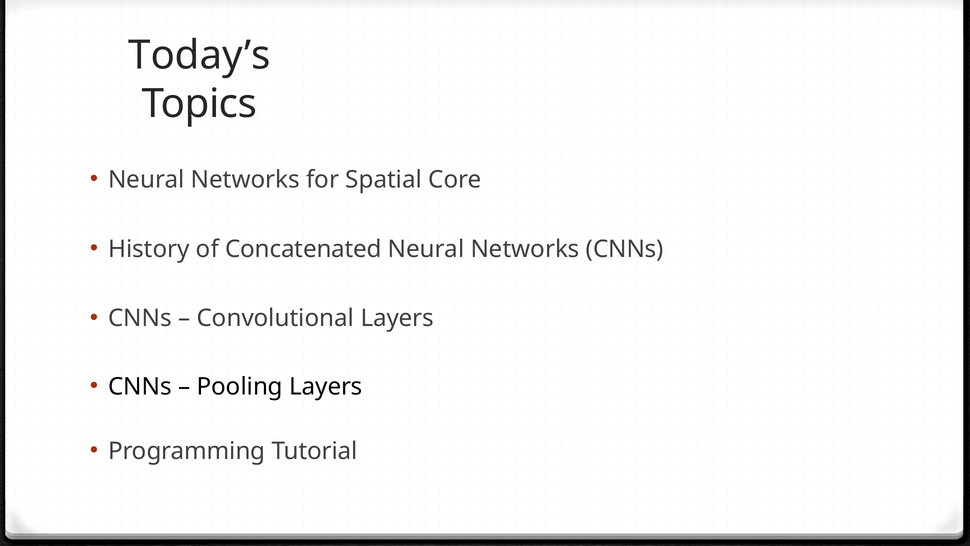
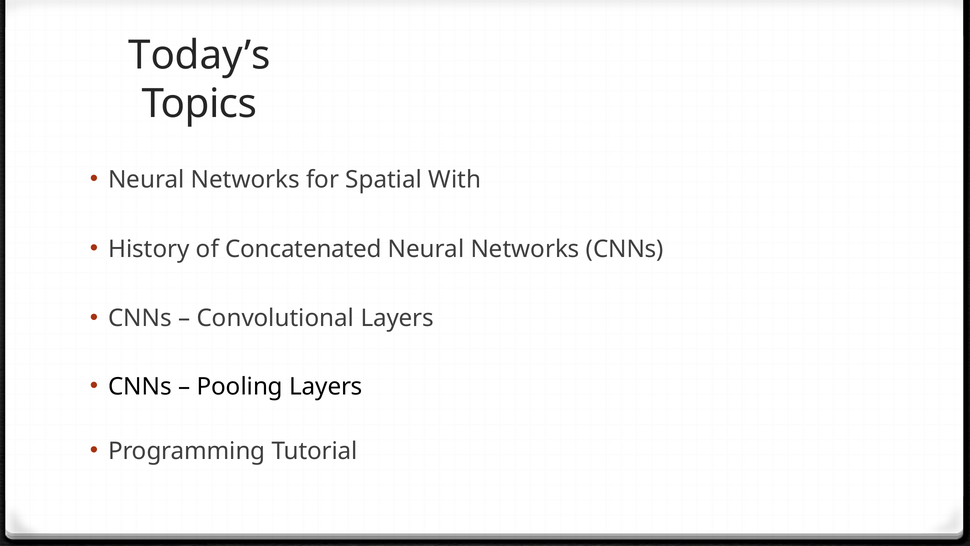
Core: Core -> With
